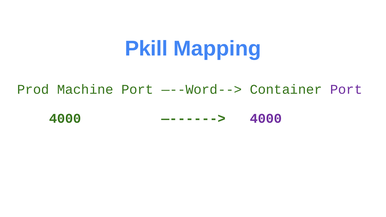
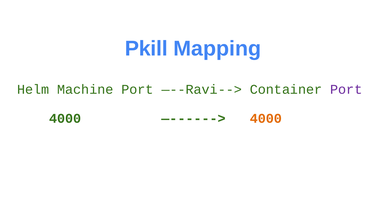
Prod: Prod -> Helm
—--Word-->: —--Word--> -> —--Ravi-->
4000 at (266, 119) colour: purple -> orange
